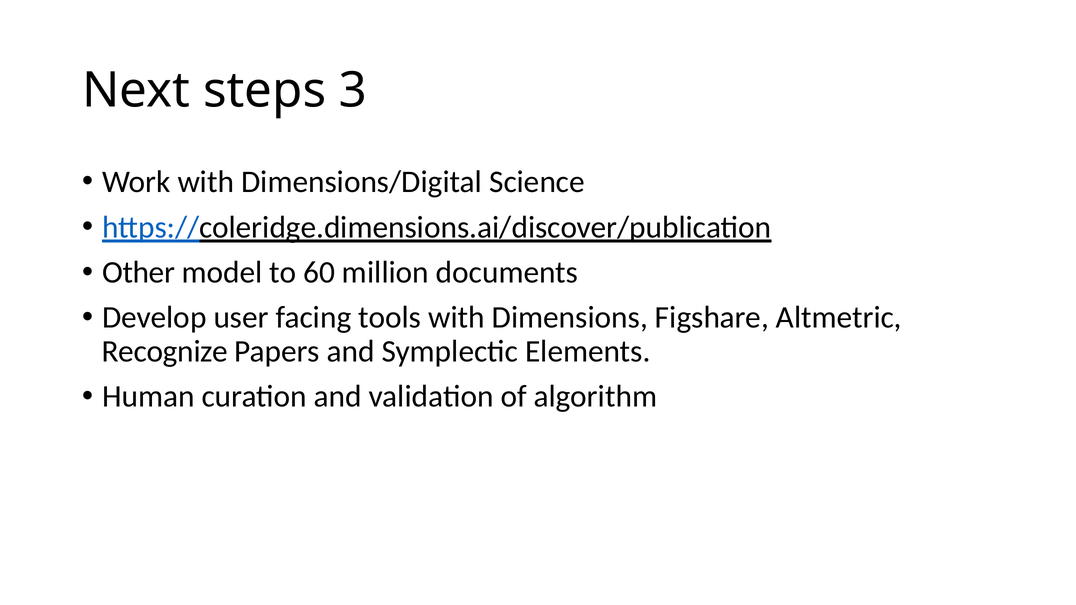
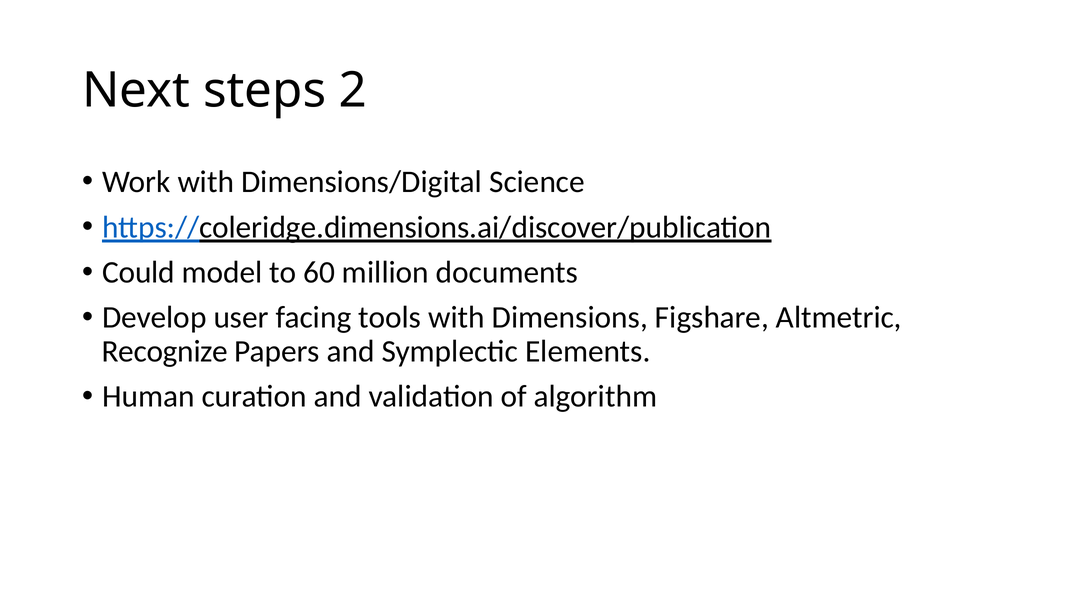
3: 3 -> 2
Other: Other -> Could
